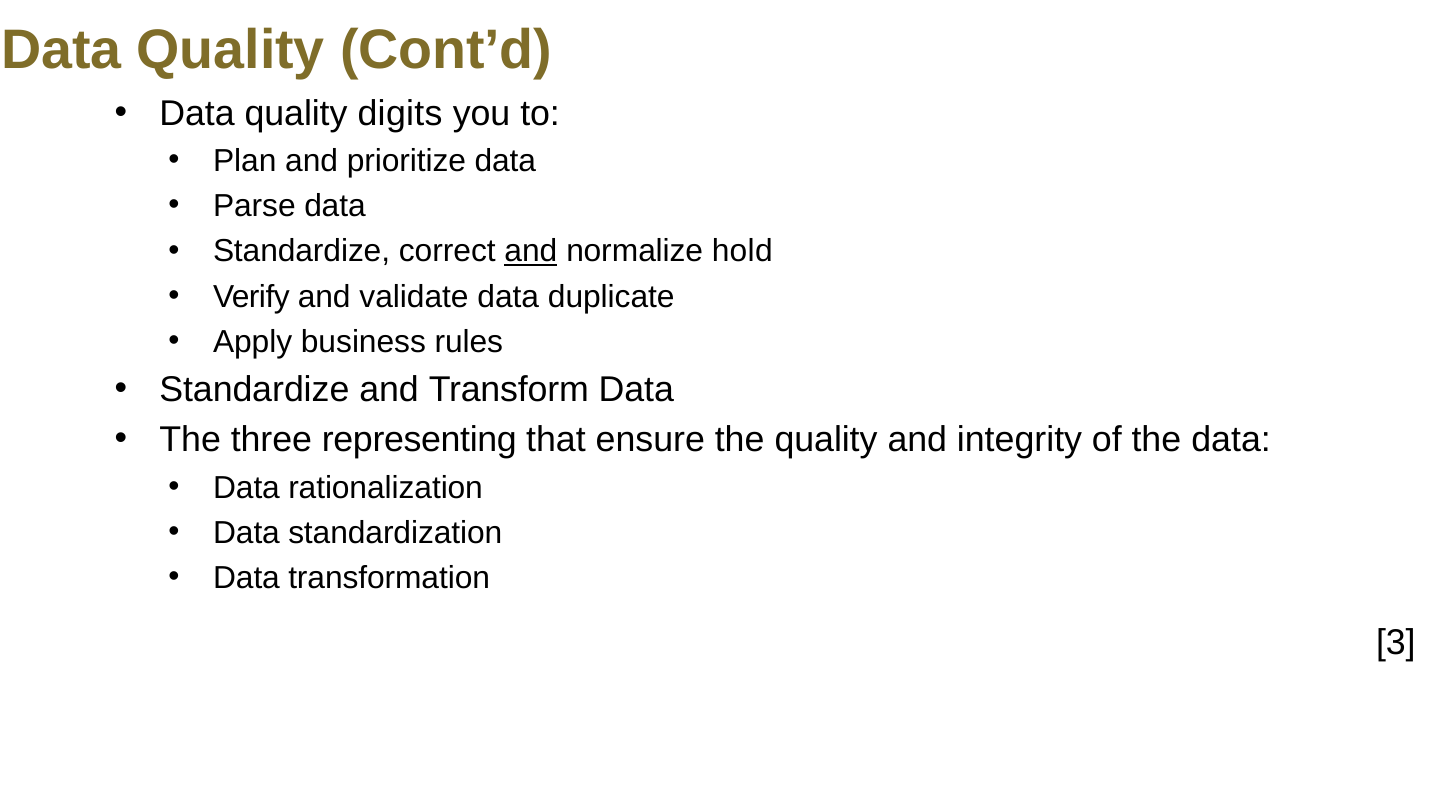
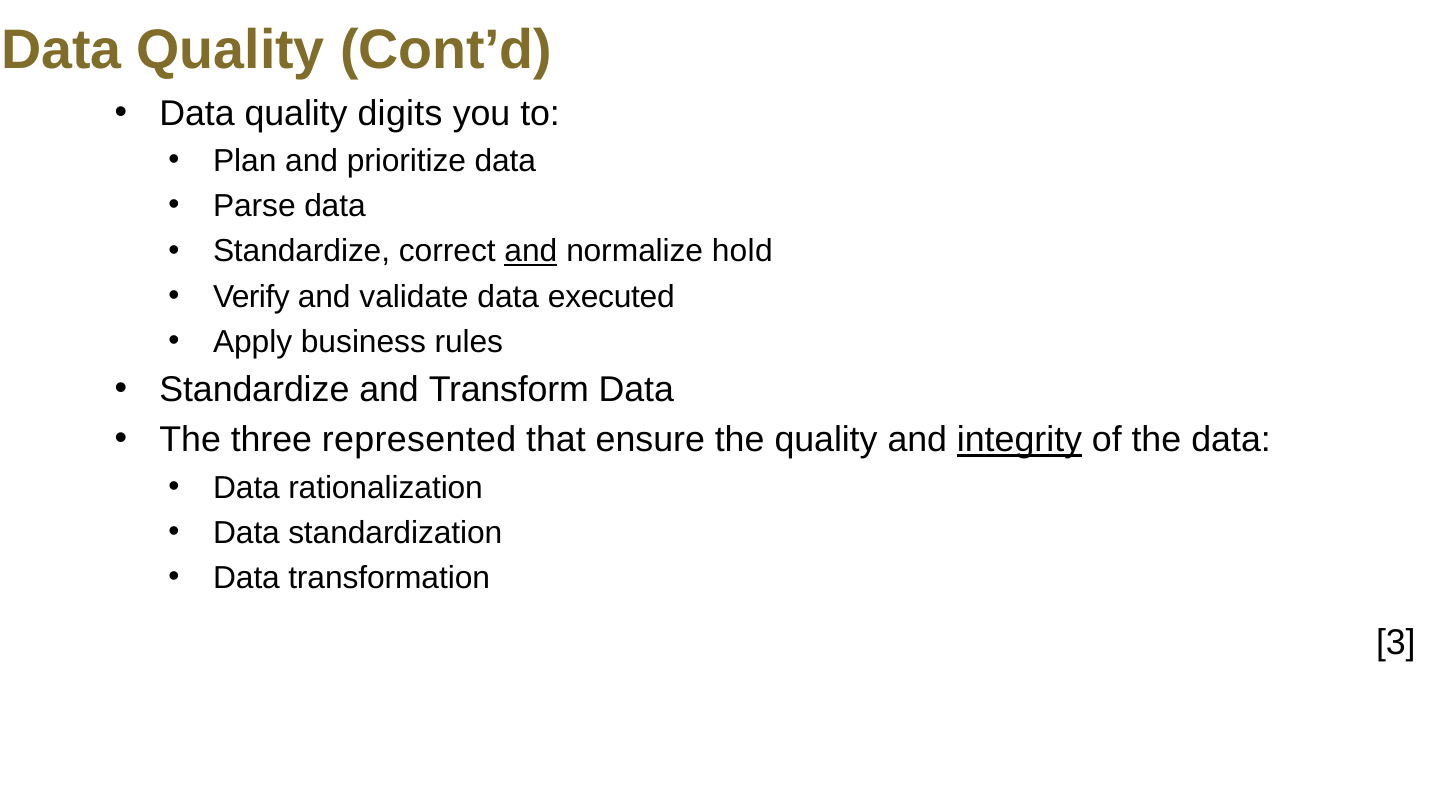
duplicate: duplicate -> executed
representing: representing -> represented
integrity underline: none -> present
